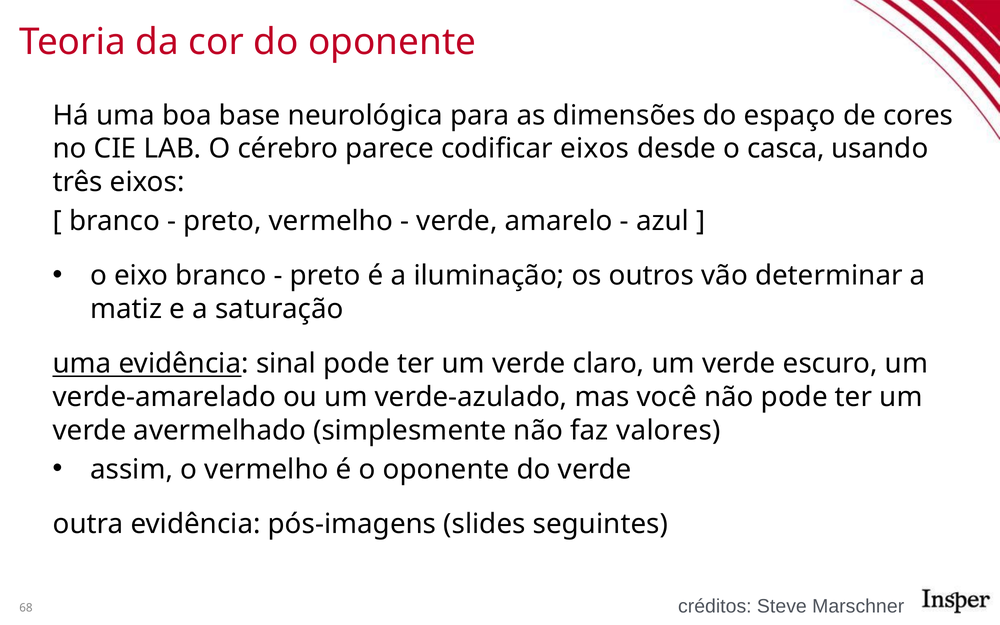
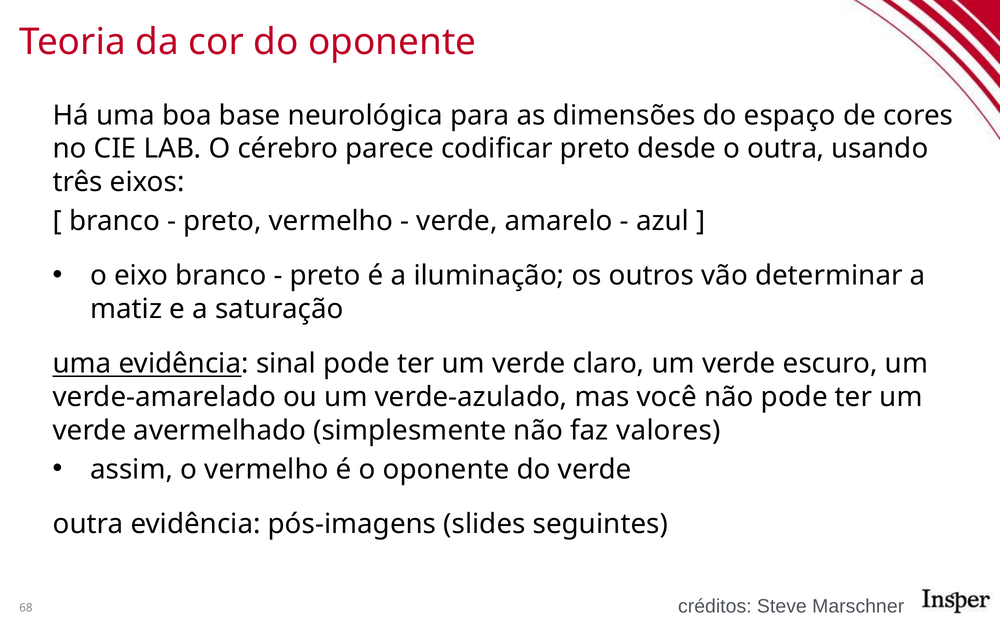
codificar eixos: eixos -> preto
o casca: casca -> outra
